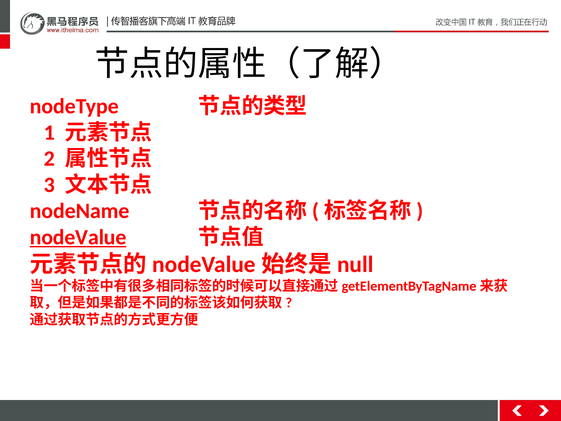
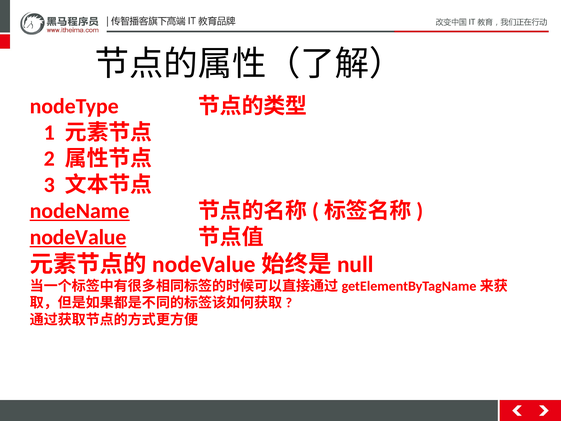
nodeName underline: none -> present
